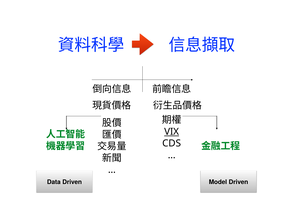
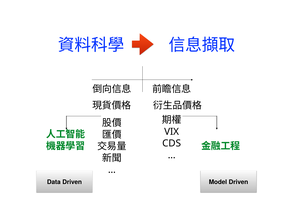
VIX underline: present -> none
